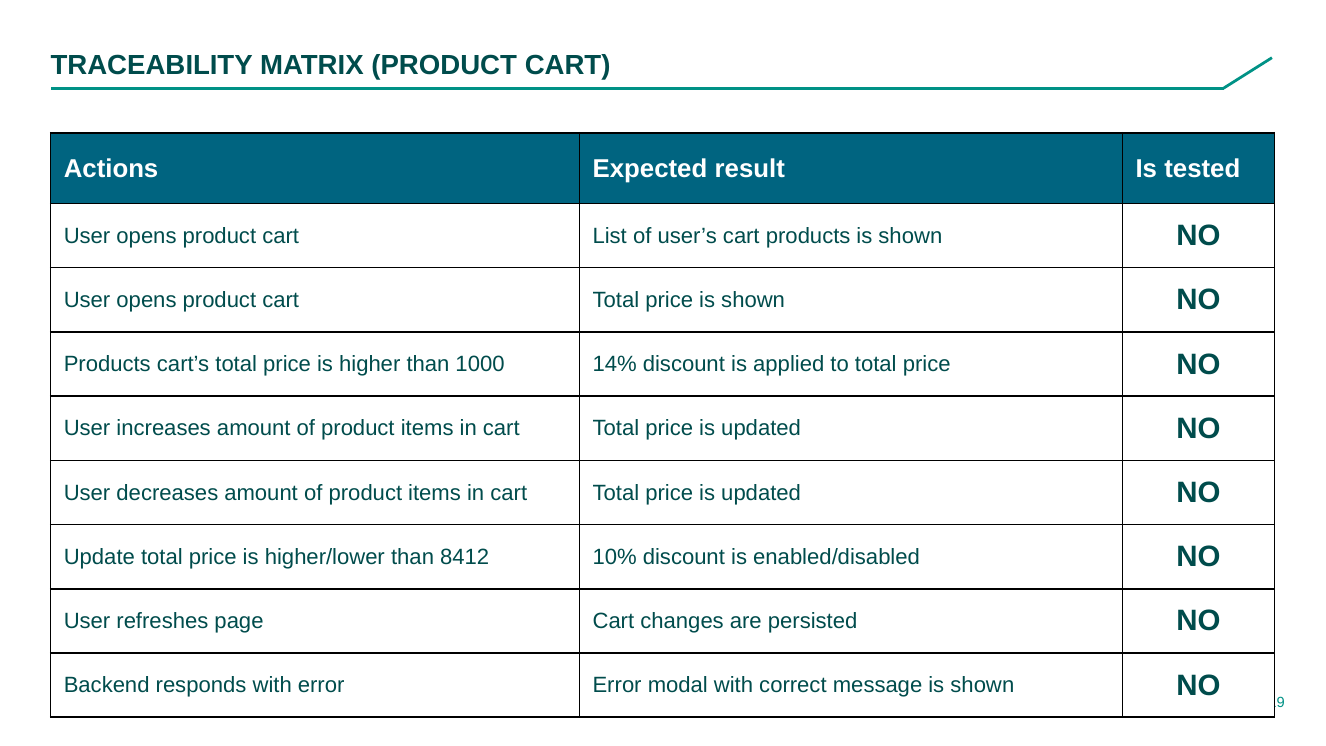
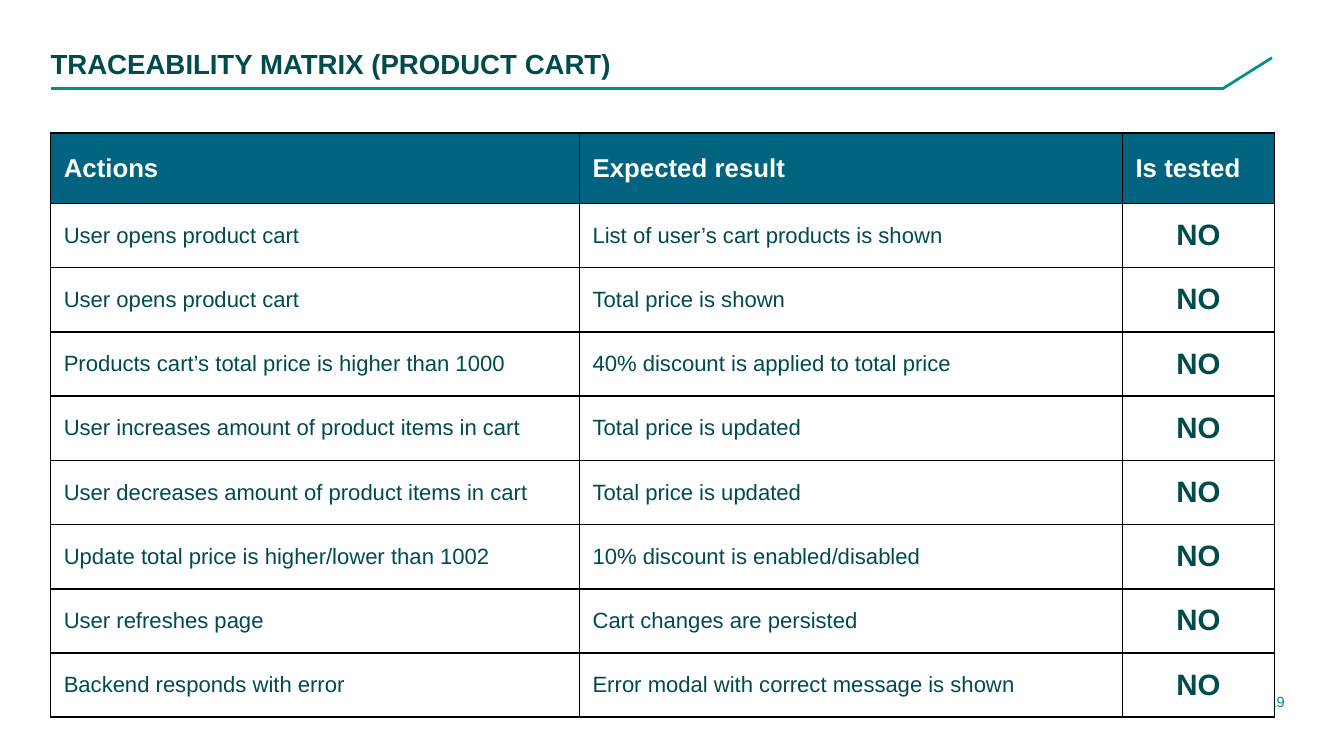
14%: 14% -> 40%
8412: 8412 -> 1002
